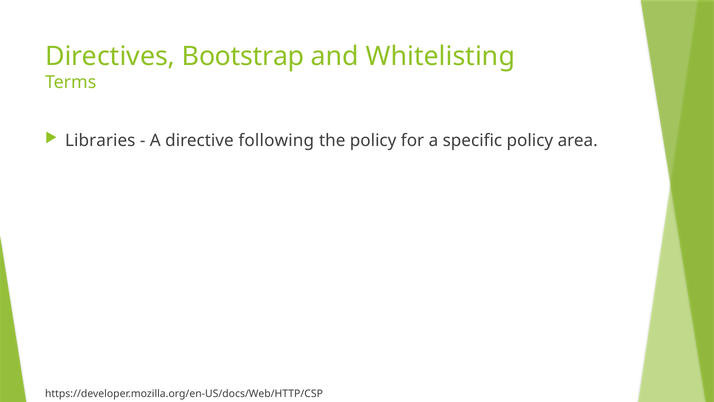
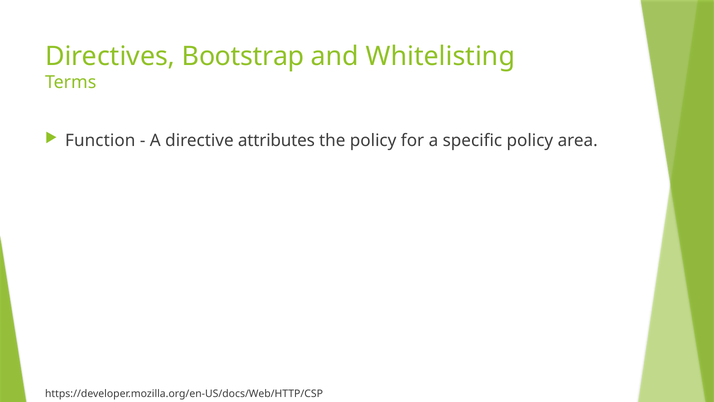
Libraries: Libraries -> Function
following: following -> attributes
